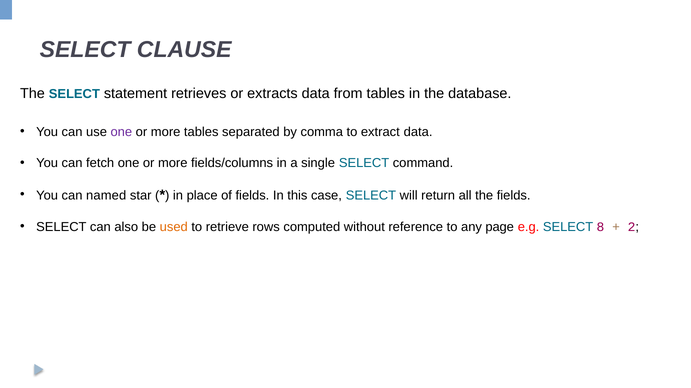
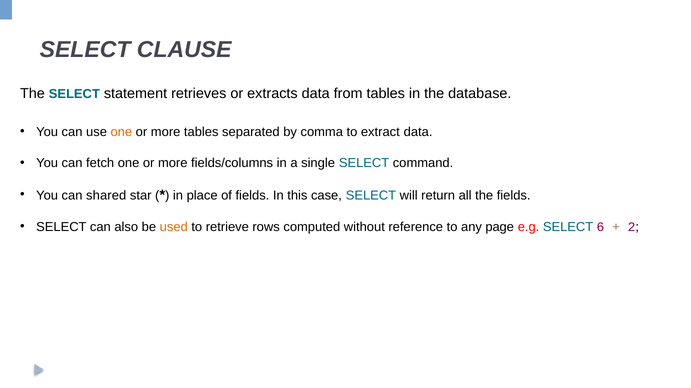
one at (121, 132) colour: purple -> orange
named: named -> shared
8: 8 -> 6
